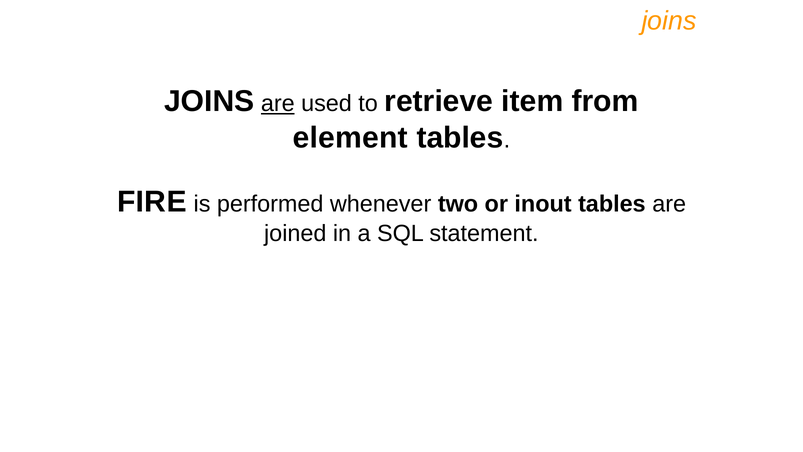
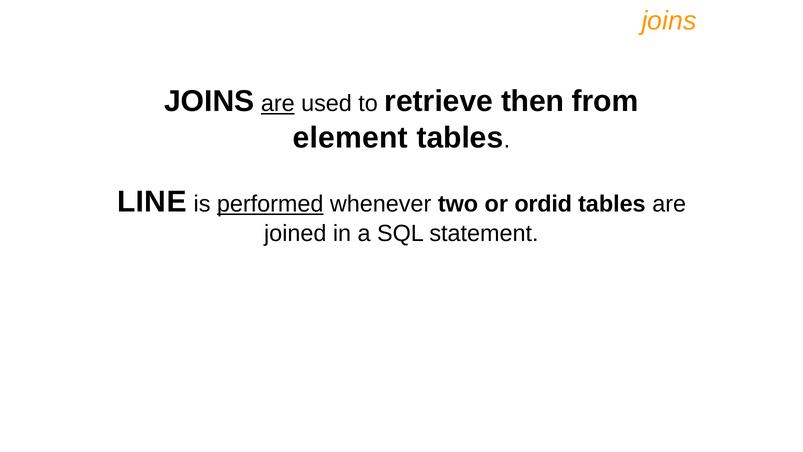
item: item -> then
FIRE: FIRE -> LINE
performed underline: none -> present
inout: inout -> ordid
